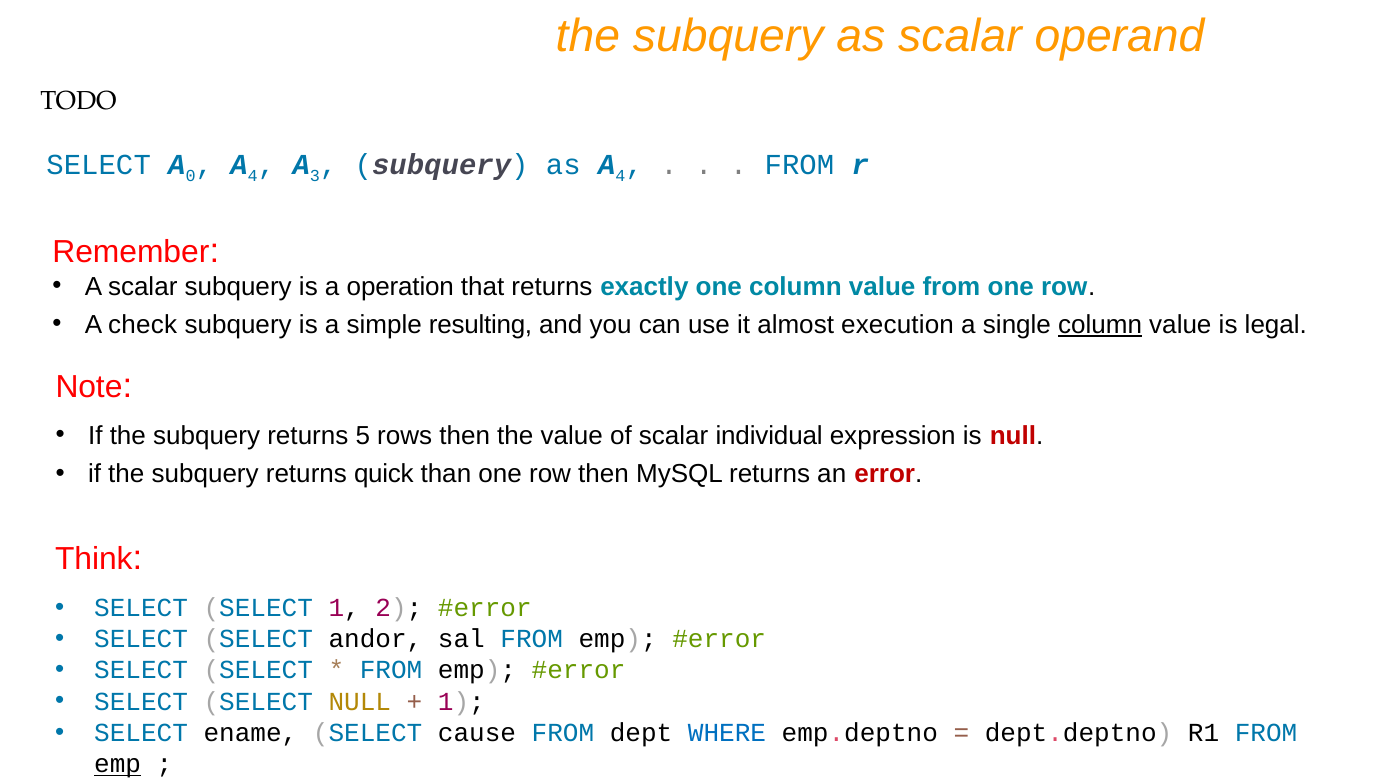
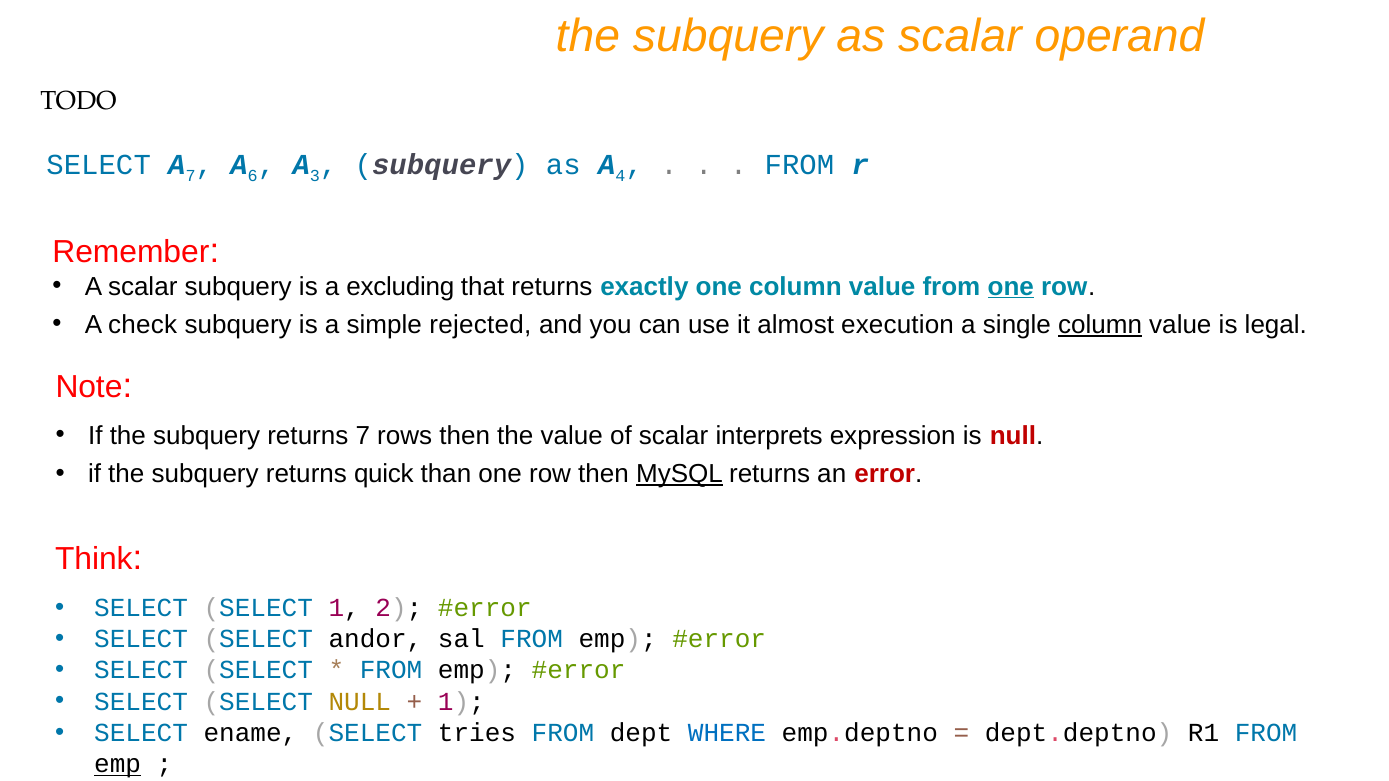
A 0: 0 -> 7
4 at (253, 176): 4 -> 6
operation: operation -> excluding
one at (1011, 287) underline: none -> present
resulting: resulting -> rejected
returns 5: 5 -> 7
individual: individual -> interprets
MySQL underline: none -> present
cause: cause -> tries
